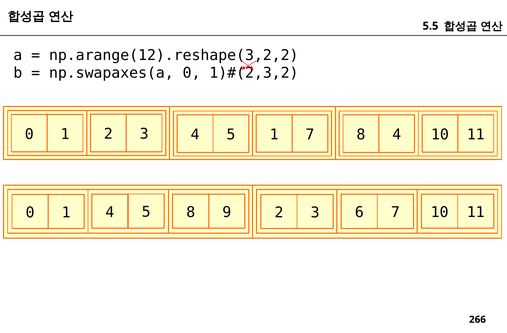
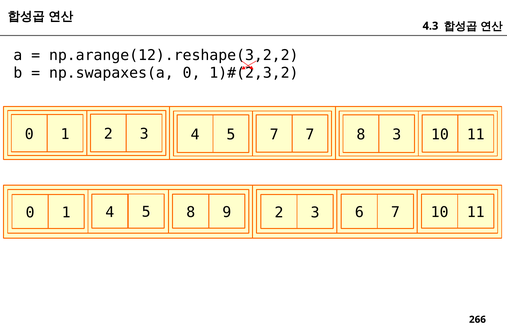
5.5: 5.5 -> 4.3
5 1: 1 -> 7
8 4: 4 -> 3
